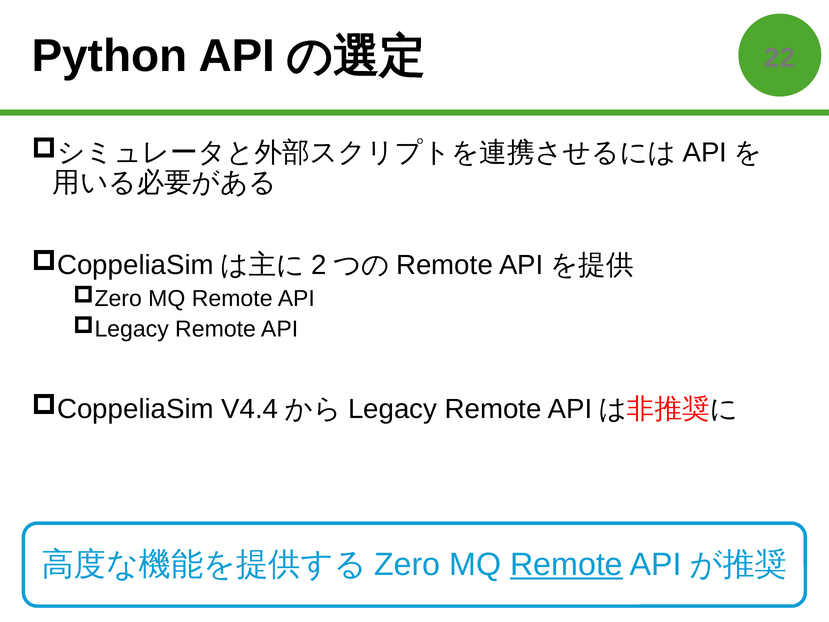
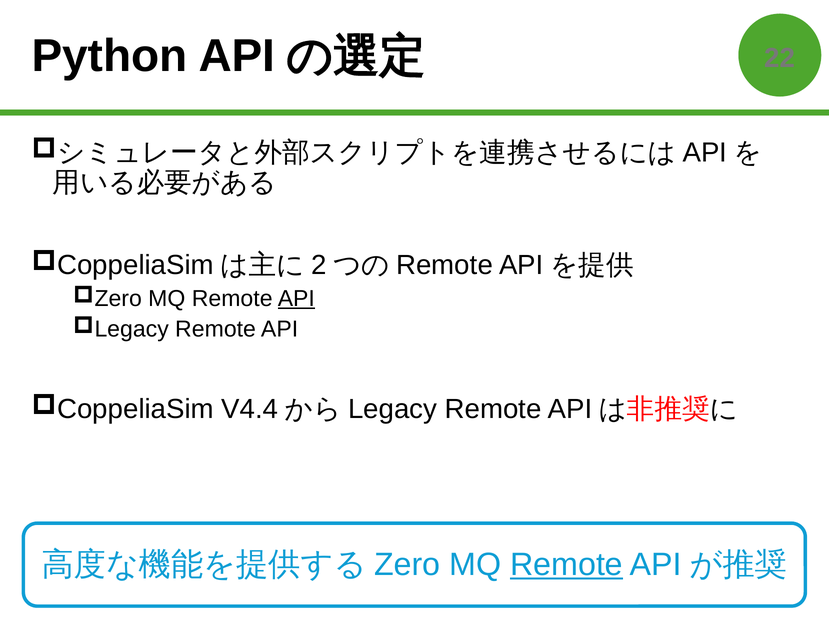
API at (296, 298) underline: none -> present
